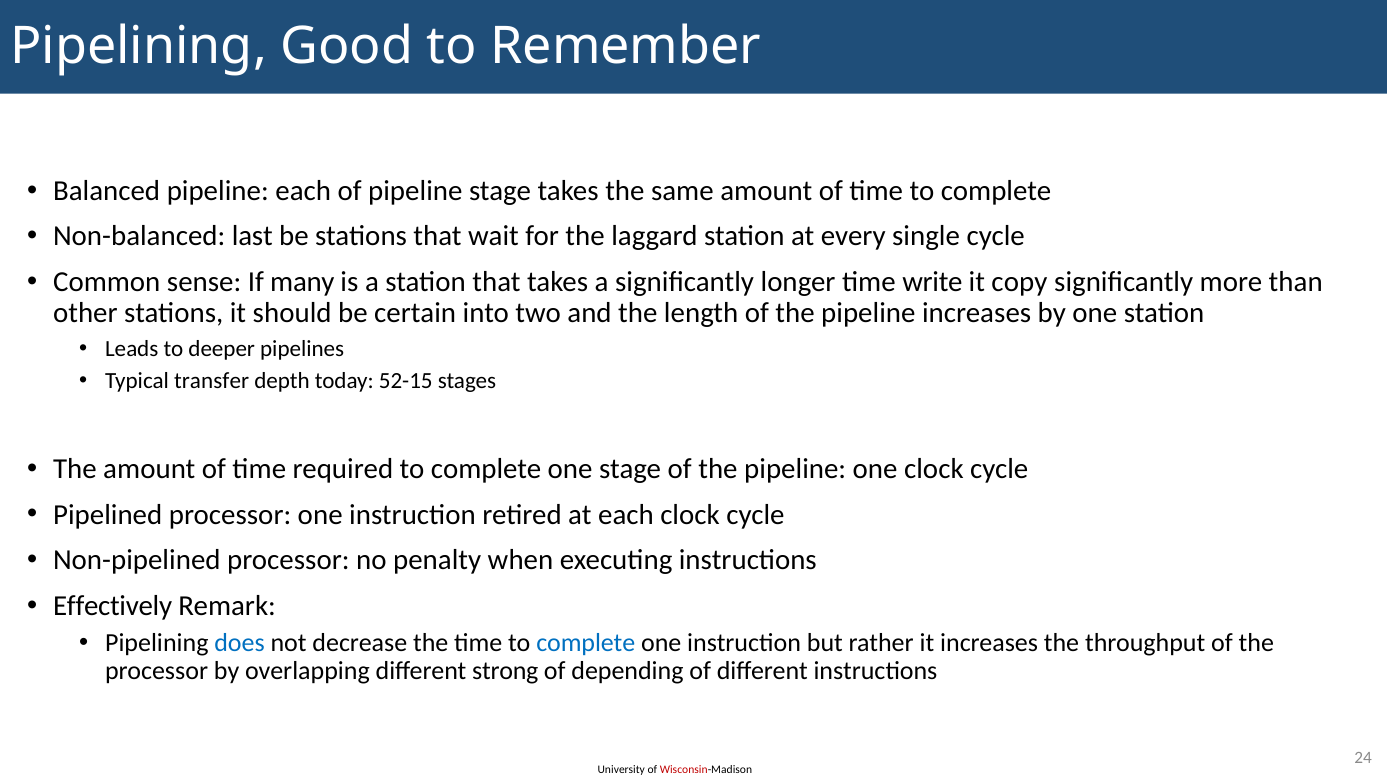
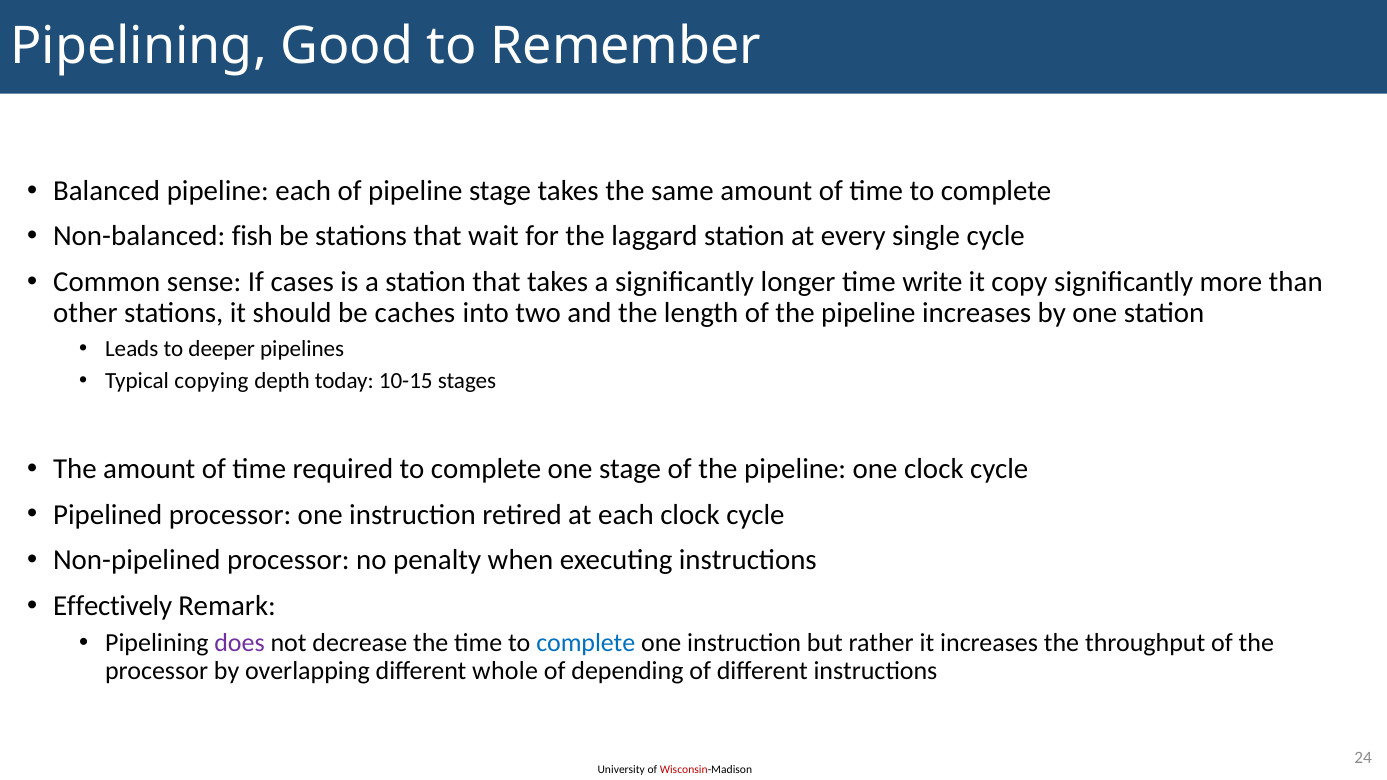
last: last -> fish
many: many -> cases
certain: certain -> caches
transfer: transfer -> copying
52-15: 52-15 -> 10-15
does colour: blue -> purple
strong: strong -> whole
